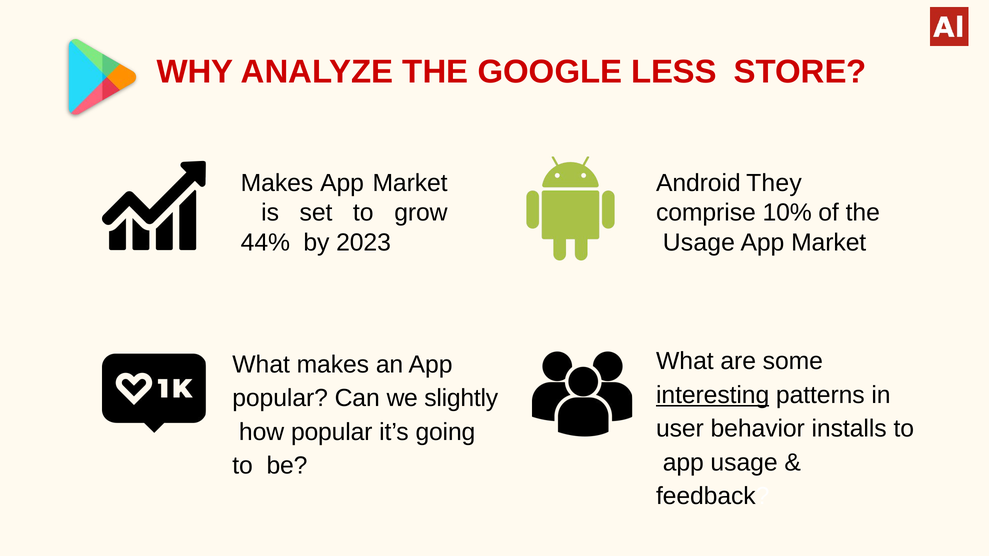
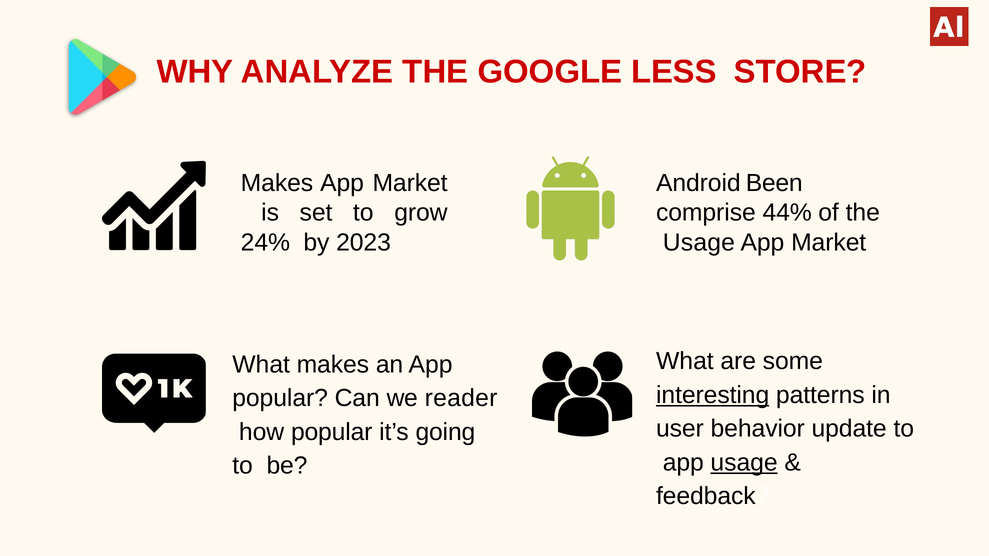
They: They -> Been
10%: 10% -> 44%
44%: 44% -> 24%
slightly: slightly -> reader
installs: installs -> update
usage at (744, 463) underline: none -> present
